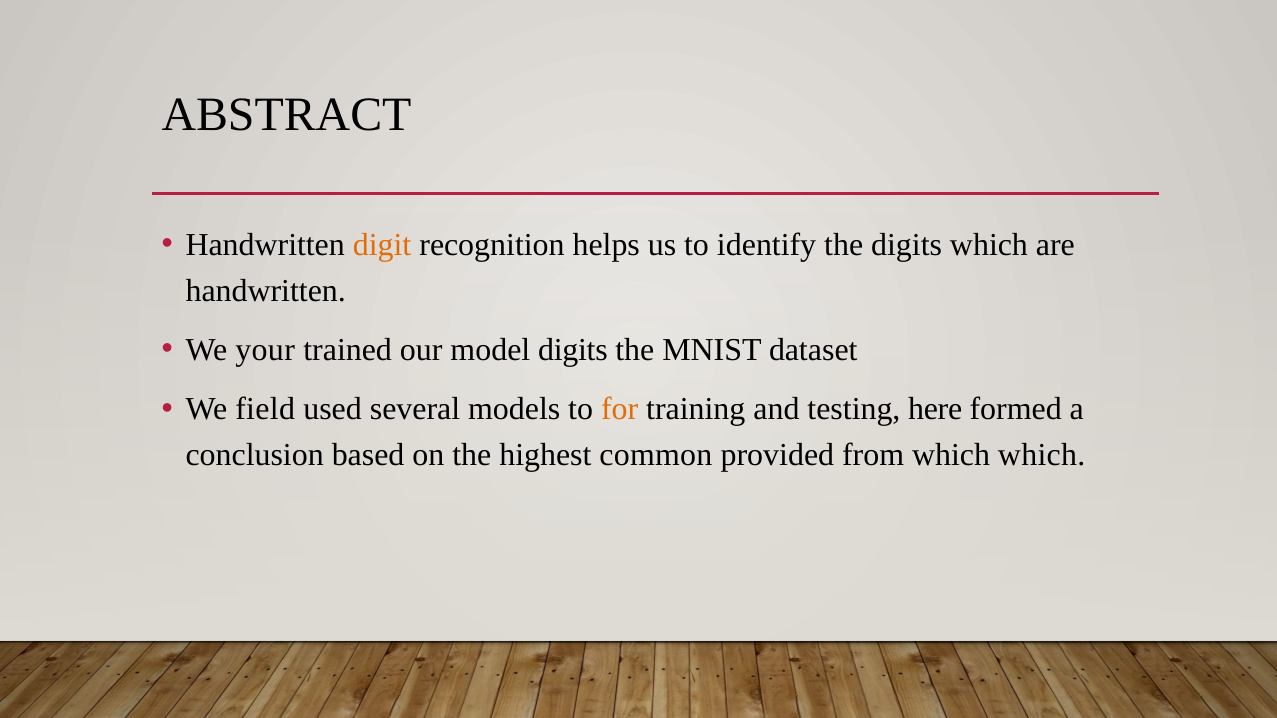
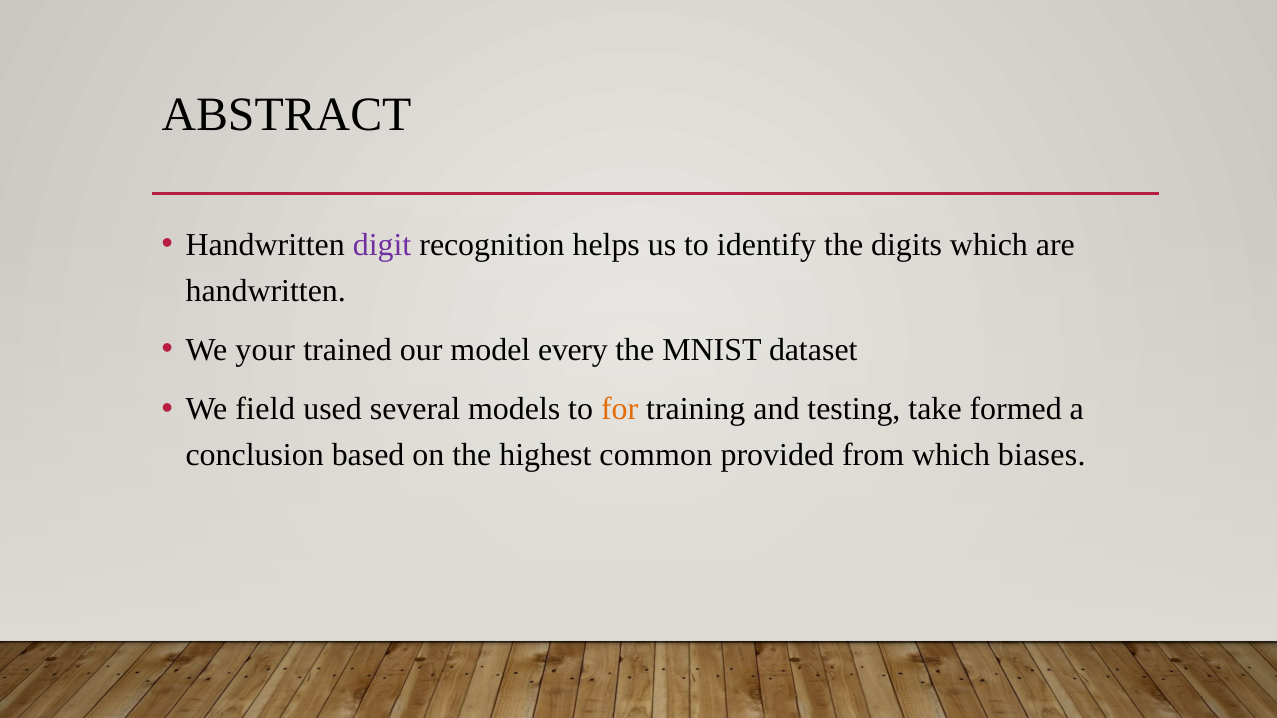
digit colour: orange -> purple
model digits: digits -> every
here: here -> take
which which: which -> biases
